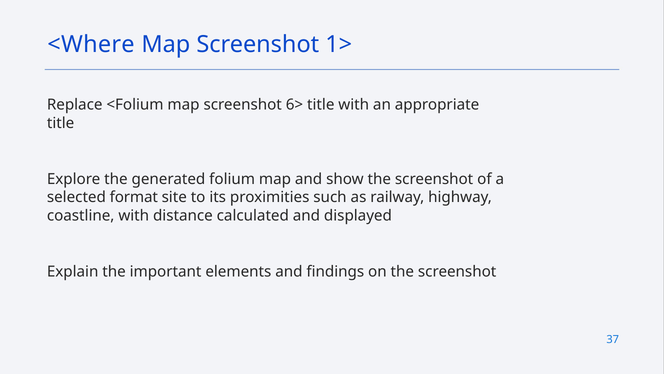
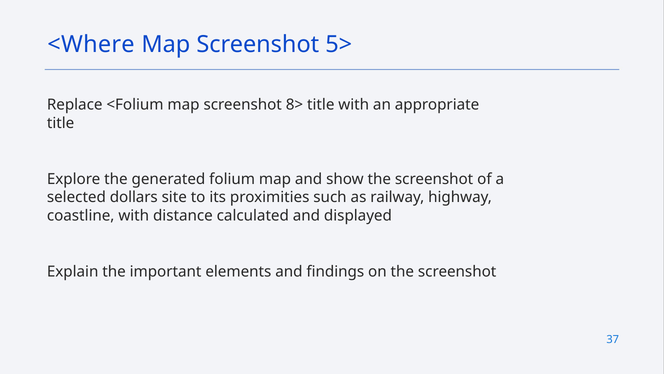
1>: 1> -> 5>
6>: 6> -> 8>
format: format -> dollars
